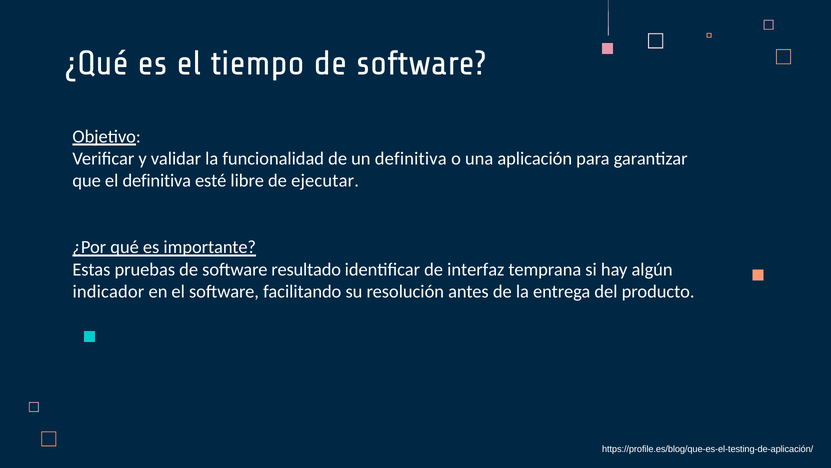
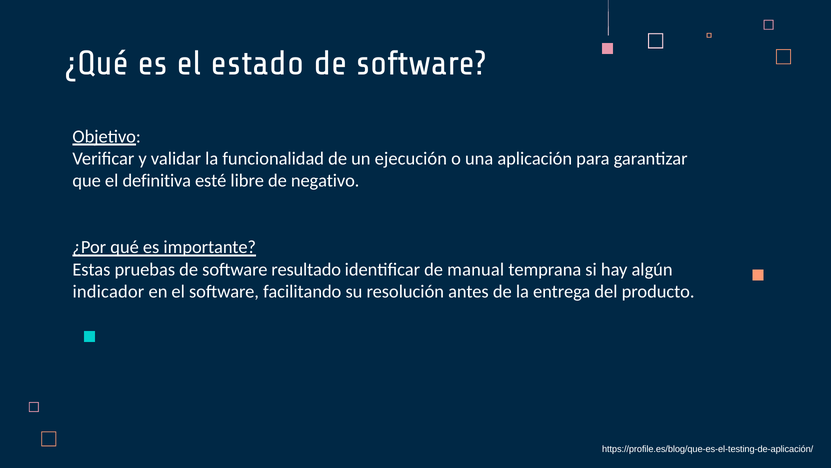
tiempo: tiempo -> estado
un definitiva: definitiva -> ejecución
ejecutar: ejecutar -> negativo
interfaz: interfaz -> manual
